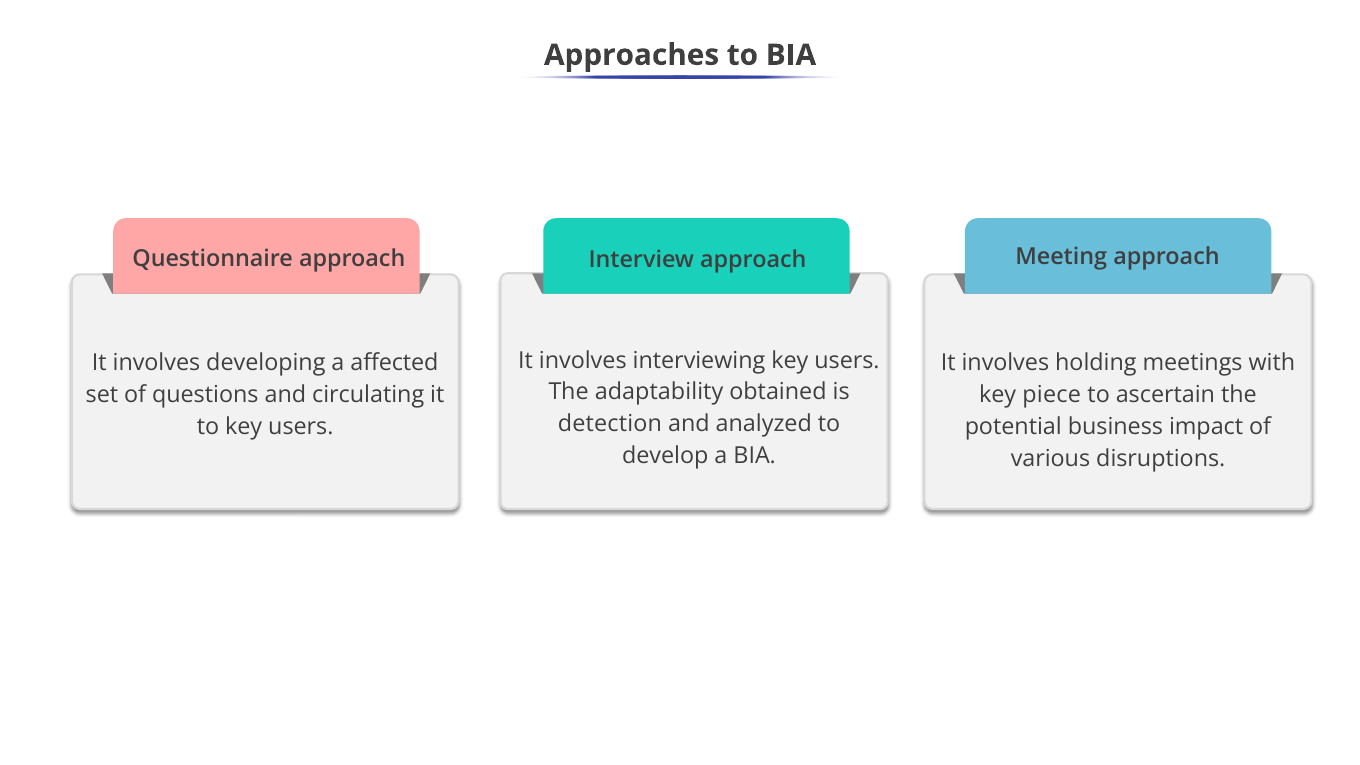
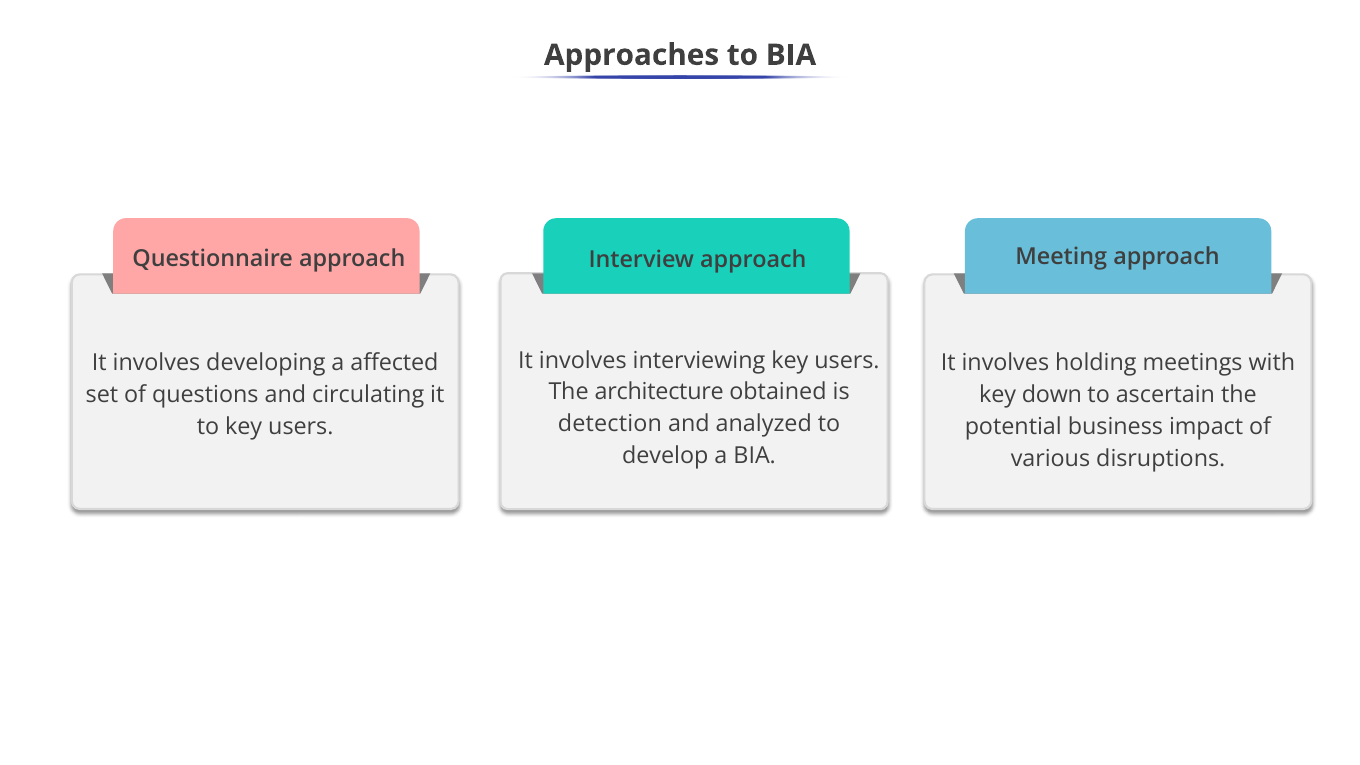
adaptability: adaptability -> architecture
piece: piece -> down
